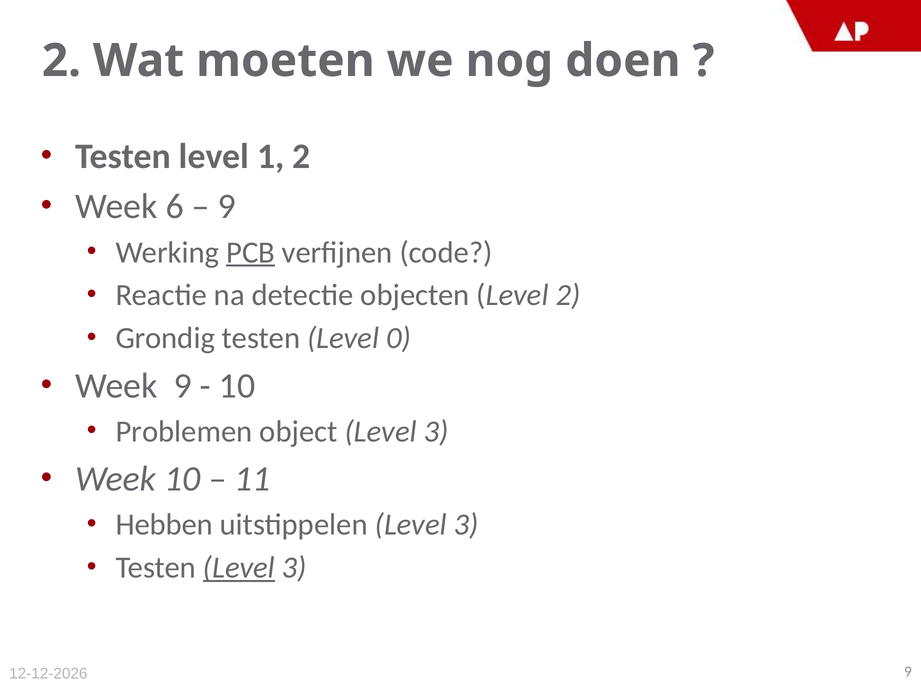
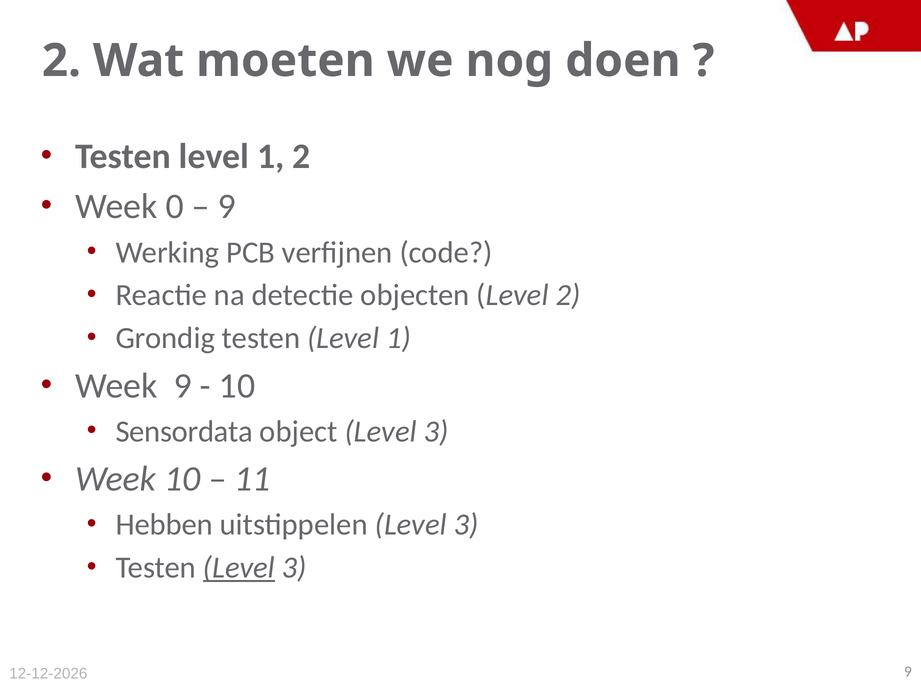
6: 6 -> 0
PCB underline: present -> none
Grondig testen Level 0: 0 -> 1
Problemen: Problemen -> Sensordata
